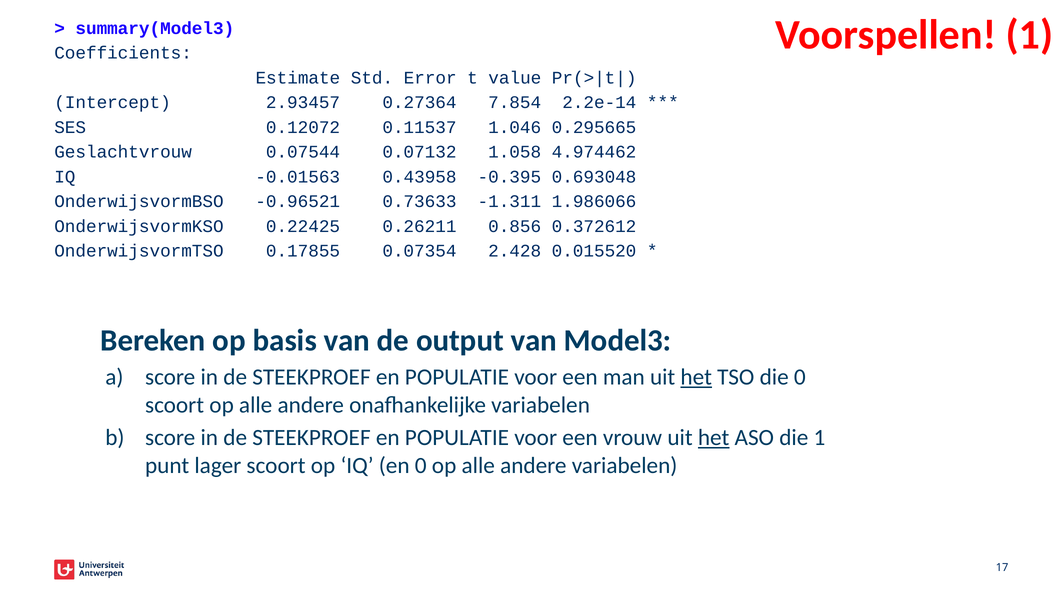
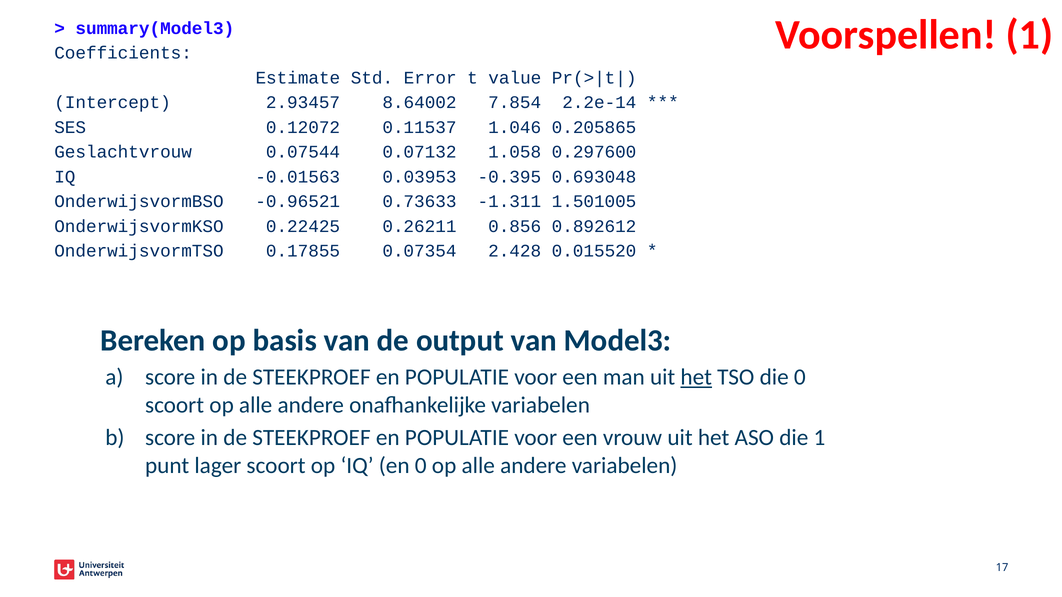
0.27364: 0.27364 -> 8.64002
0.295665: 0.295665 -> 0.205865
4.974462: 4.974462 -> 0.297600
0.43958: 0.43958 -> 0.03953
1.986066: 1.986066 -> 1.501005
0.372612: 0.372612 -> 0.892612
het at (714, 438) underline: present -> none
